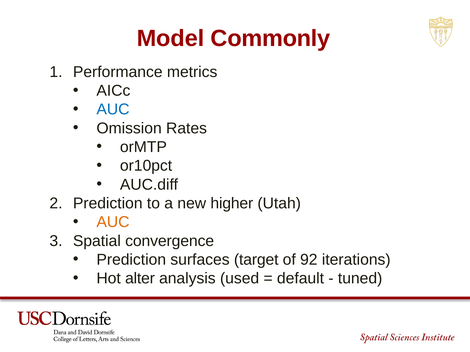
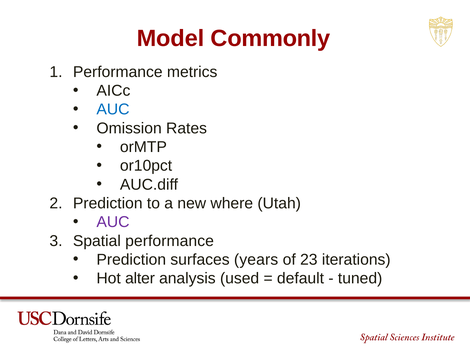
higher: higher -> where
AUC at (113, 222) colour: orange -> purple
Spatial convergence: convergence -> performance
target: target -> years
92: 92 -> 23
